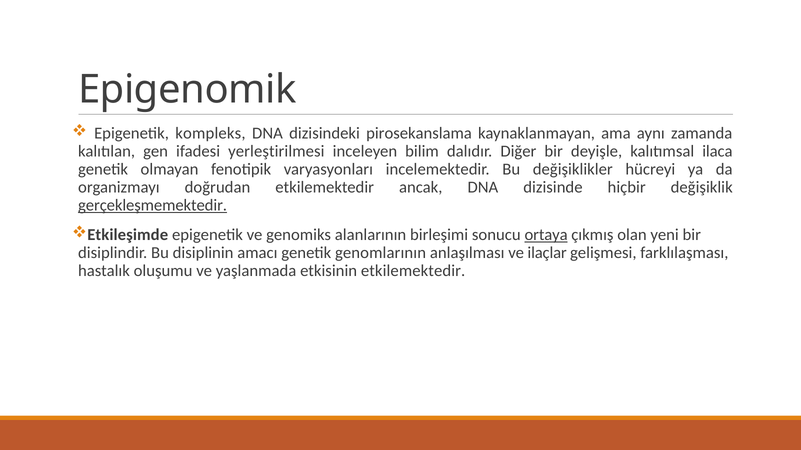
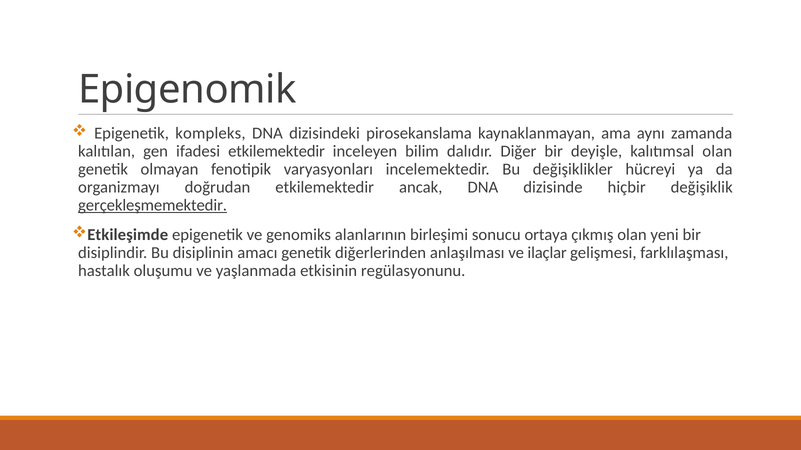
ifadesi yerleştirilmesi: yerleştirilmesi -> etkilemektedir
kalıtımsal ilaca: ilaca -> olan
ortaya underline: present -> none
genomlarının: genomlarının -> diğerlerinden
etkisinin etkilemektedir: etkilemektedir -> regülasyonunu
